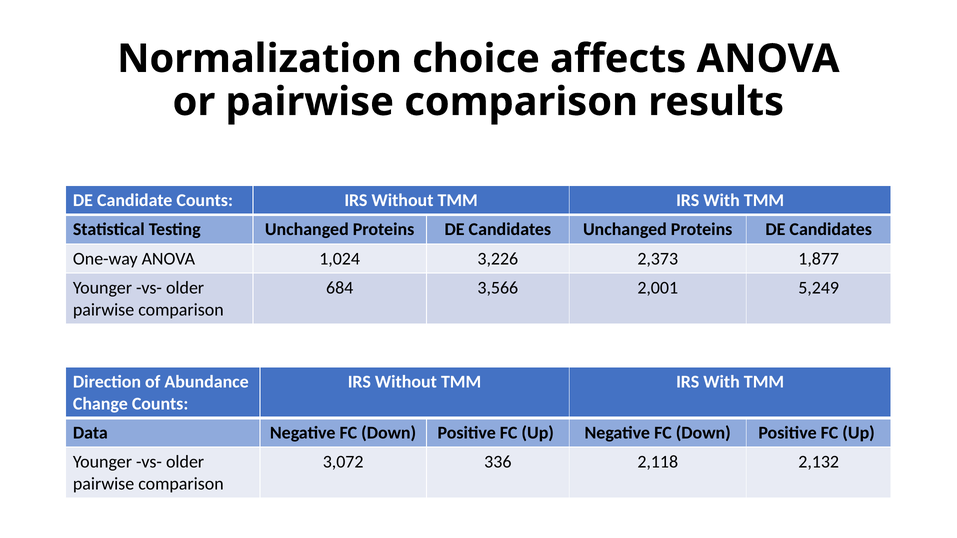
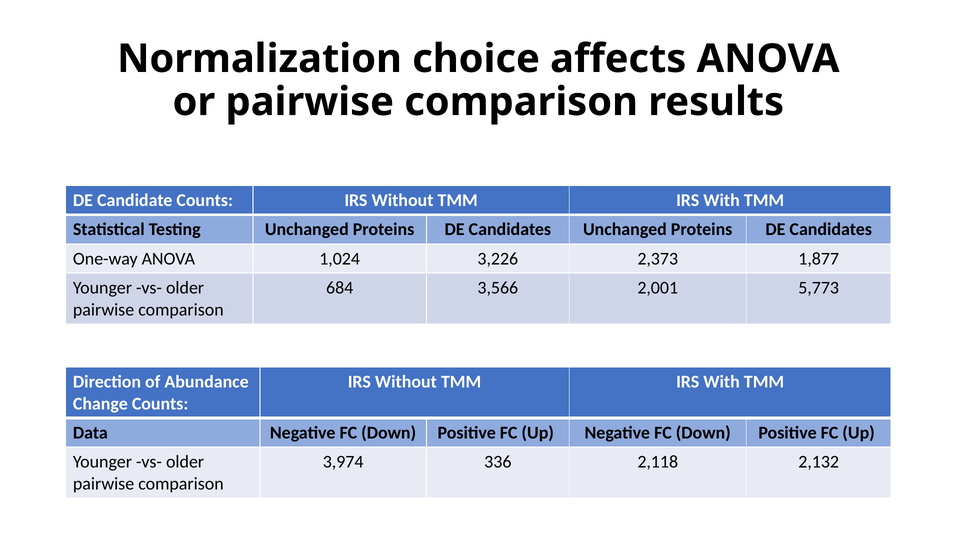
5,249: 5,249 -> 5,773
3,072: 3,072 -> 3,974
